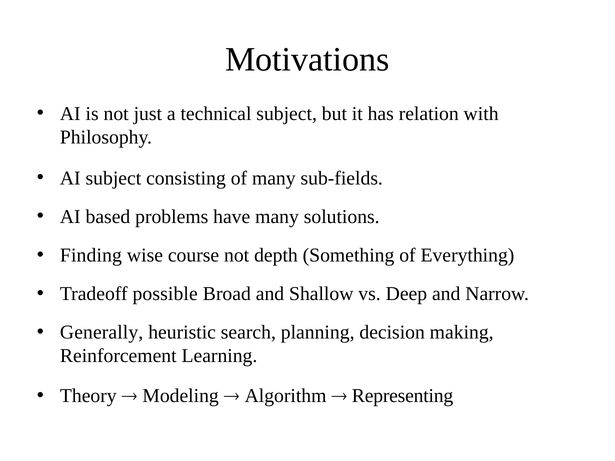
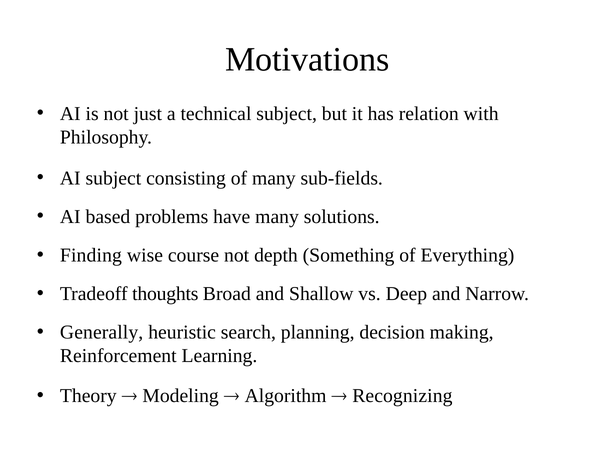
possible: possible -> thoughts
Representing: Representing -> Recognizing
